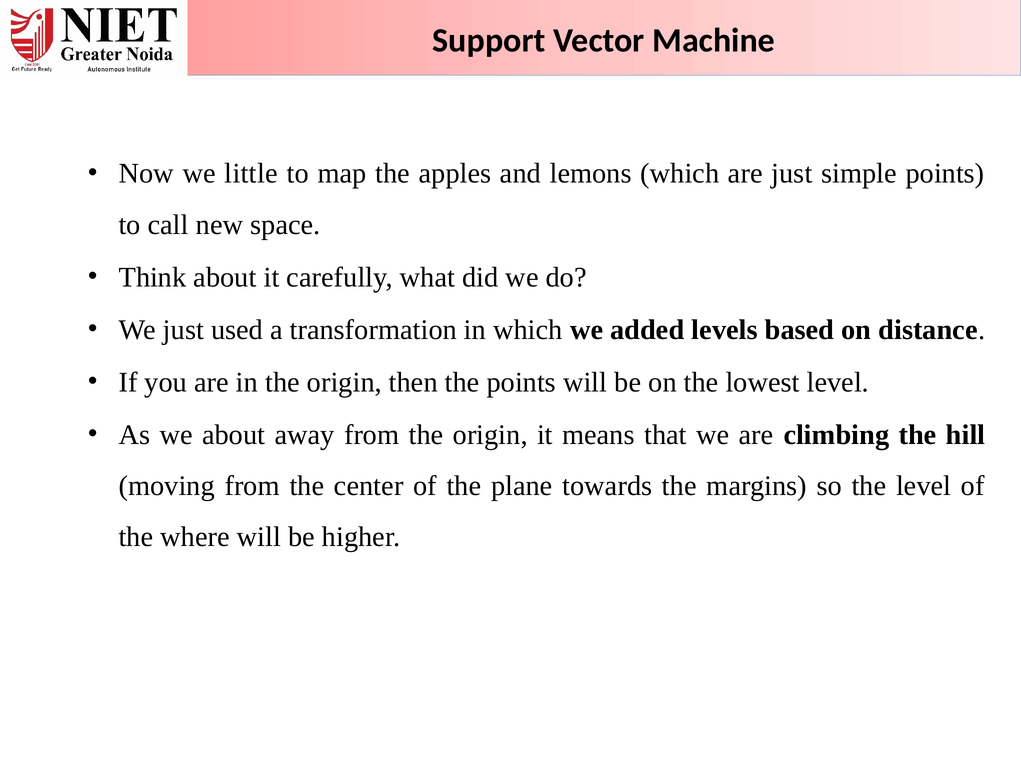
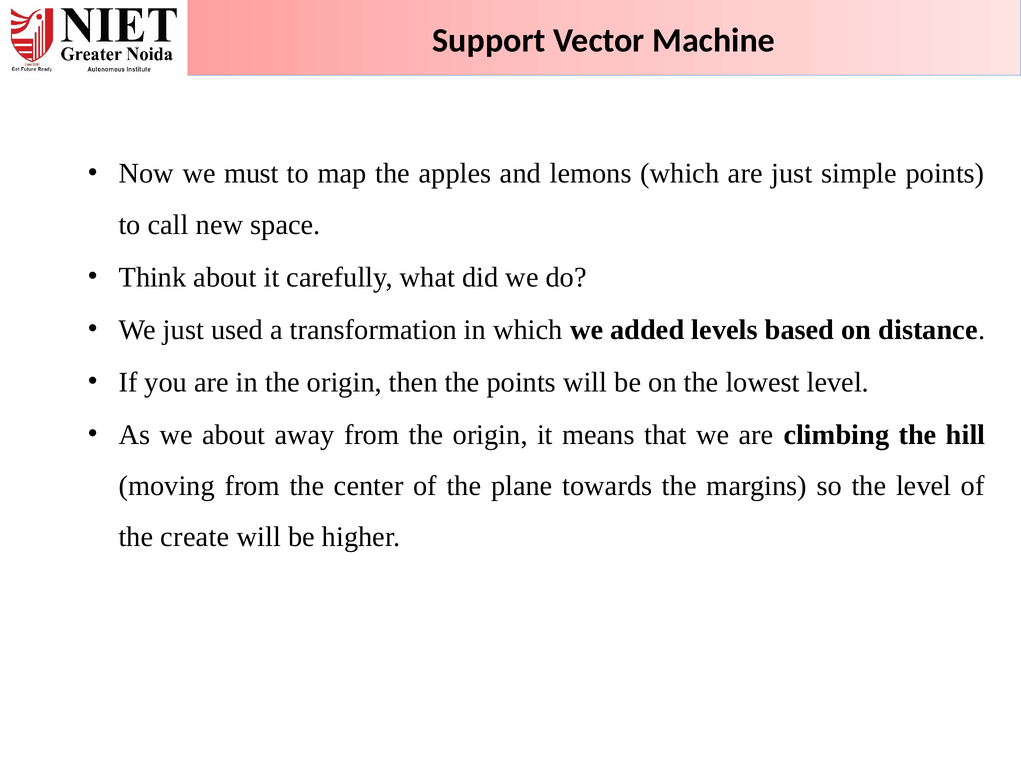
little: little -> must
where: where -> create
